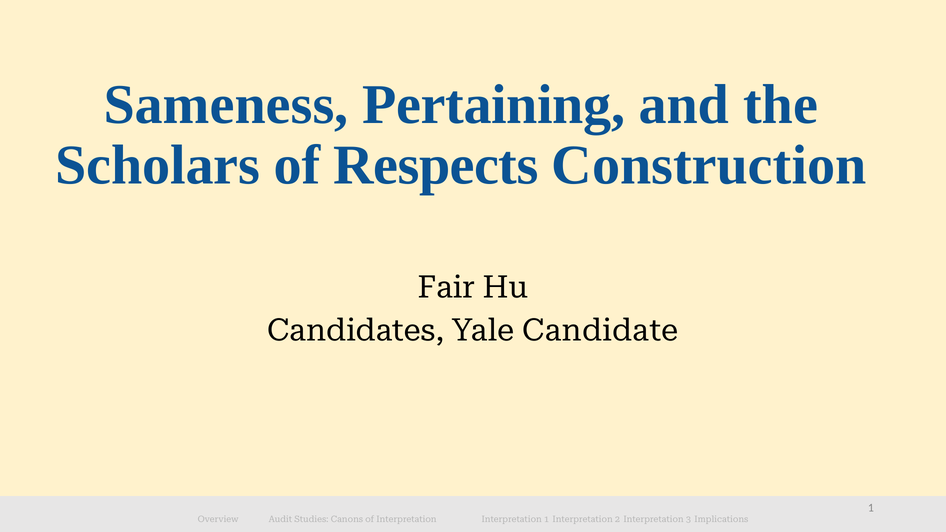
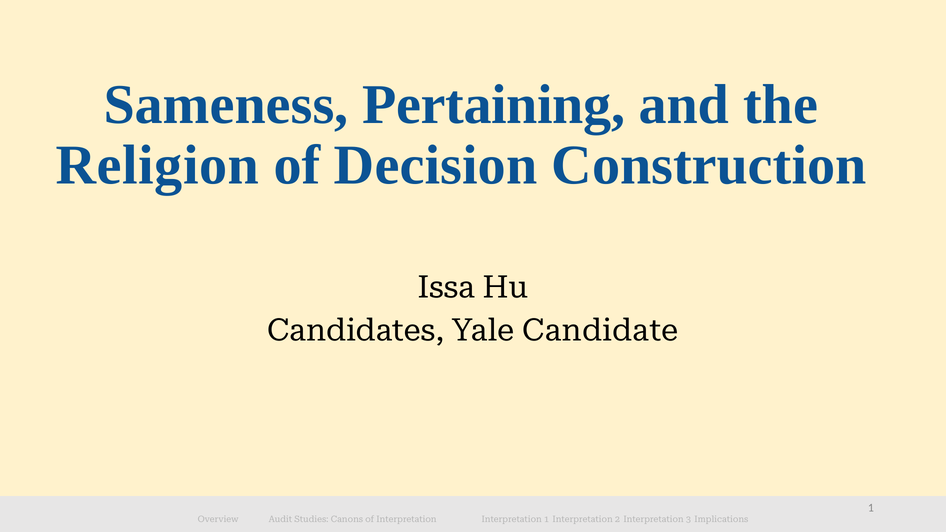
Scholars: Scholars -> Religion
Respects: Respects -> Decision
Fair: Fair -> Issa
